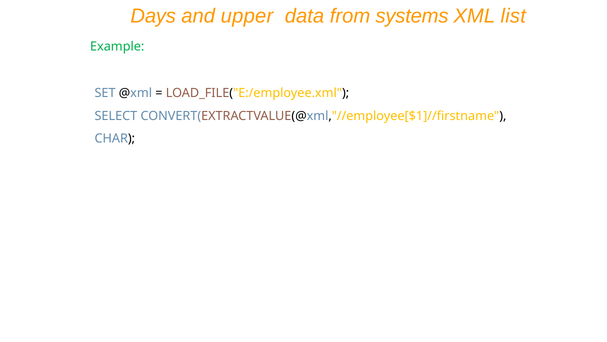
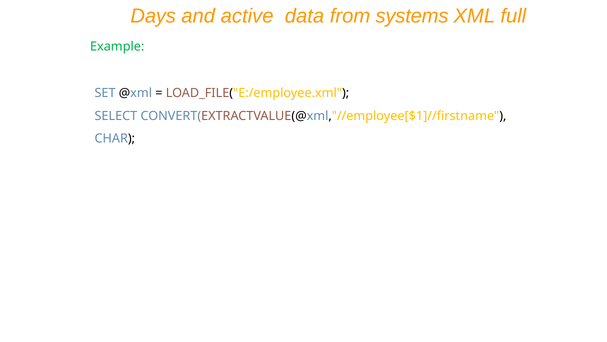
upper: upper -> active
list: list -> full
